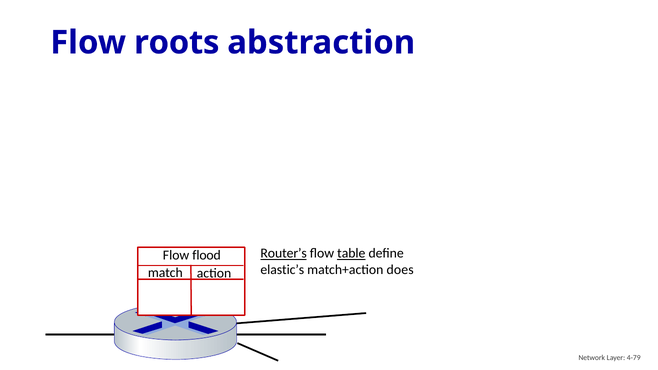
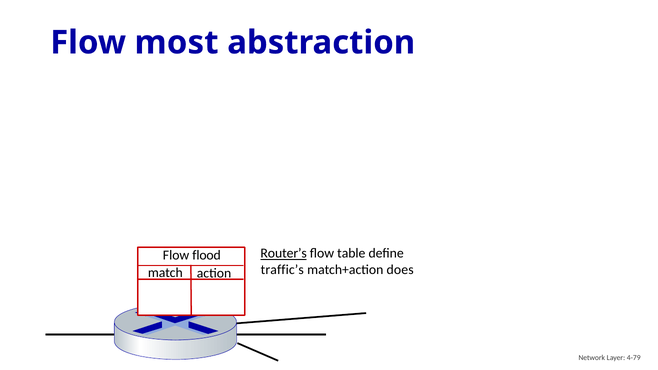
roots: roots -> most
table underline: present -> none
elastic’s: elastic’s -> traffic’s
